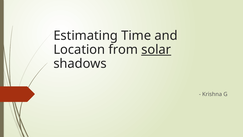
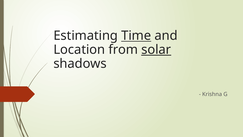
Time underline: none -> present
